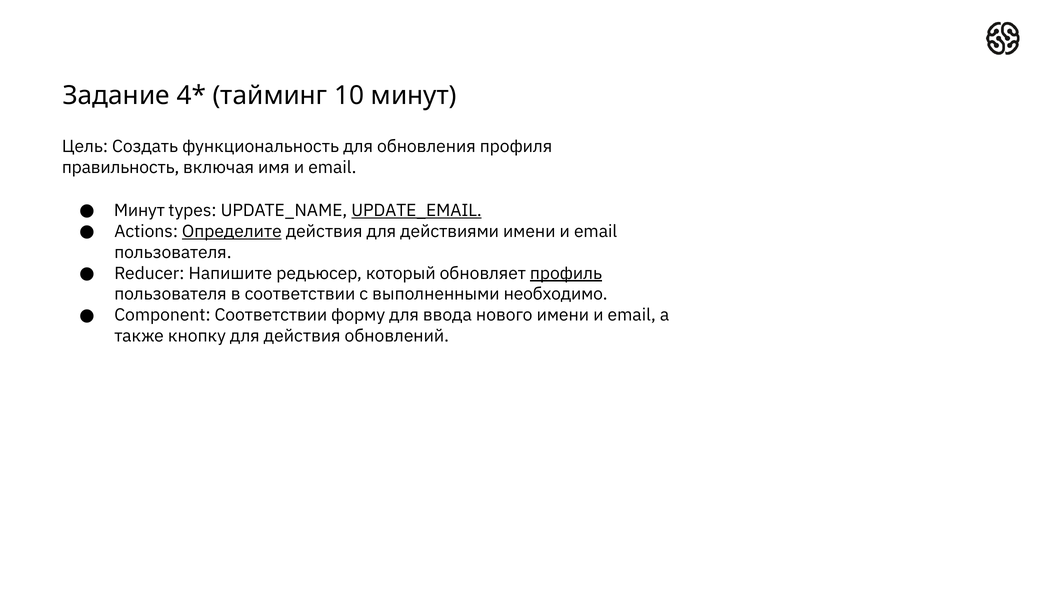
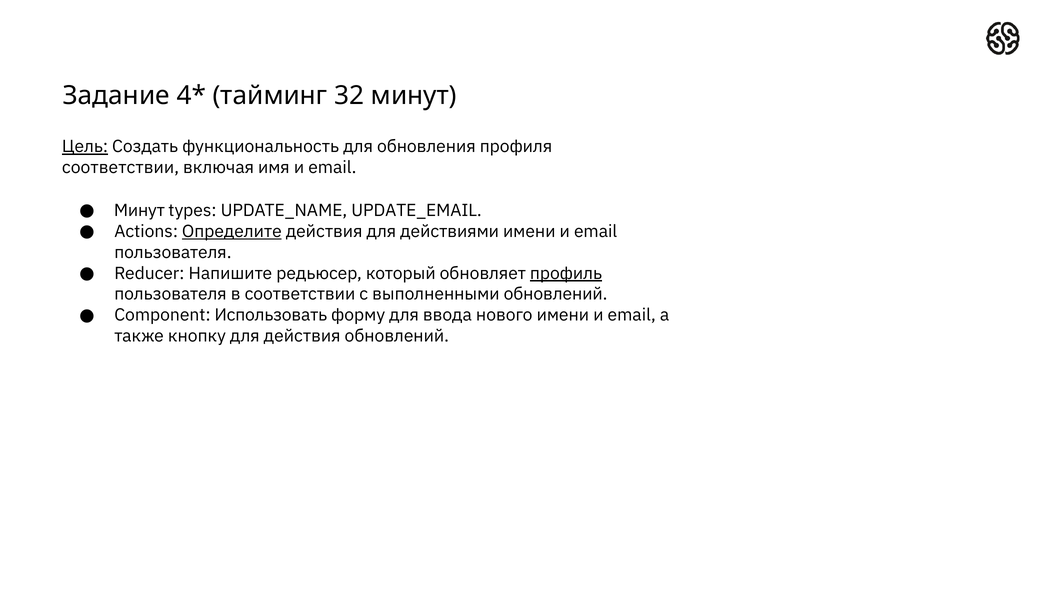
10: 10 -> 32
Цель underline: none -> present
правильность at (121, 168): правильность -> соответствии
UPDATE_EMAIL underline: present -> none
выполненными необходимо: необходимо -> обновлений
Component Соответствии: Соответствии -> Использовать
